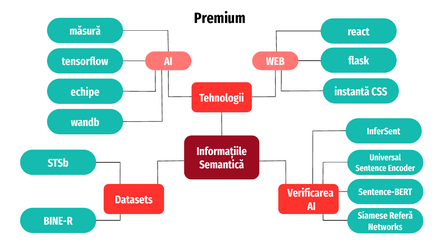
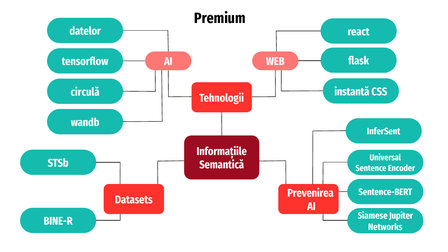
măsură: măsură -> datelor
echipe: echipe -> circulă
Verificarea: Verificarea -> Prevenirea
Referă: Referă -> Jupiter
